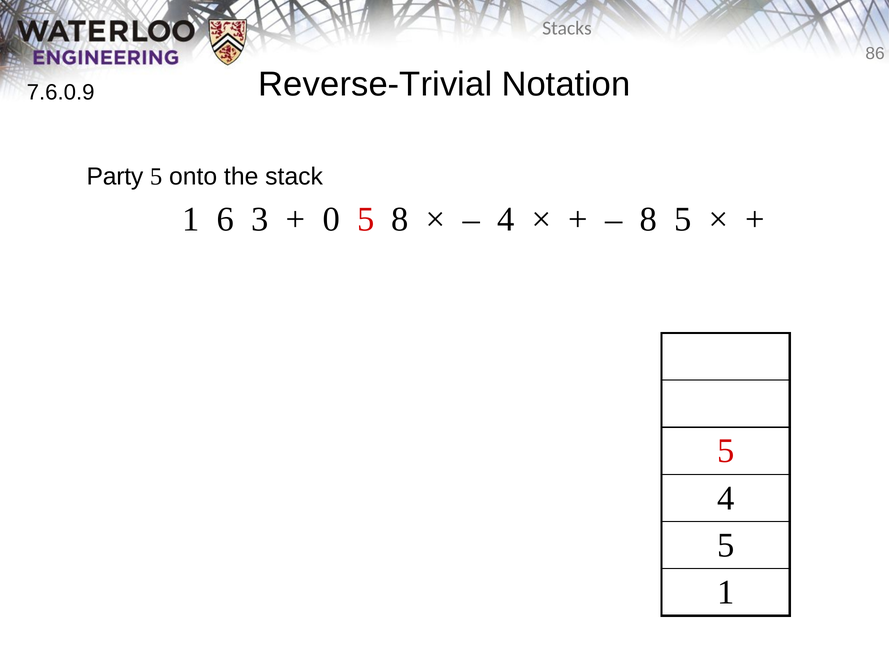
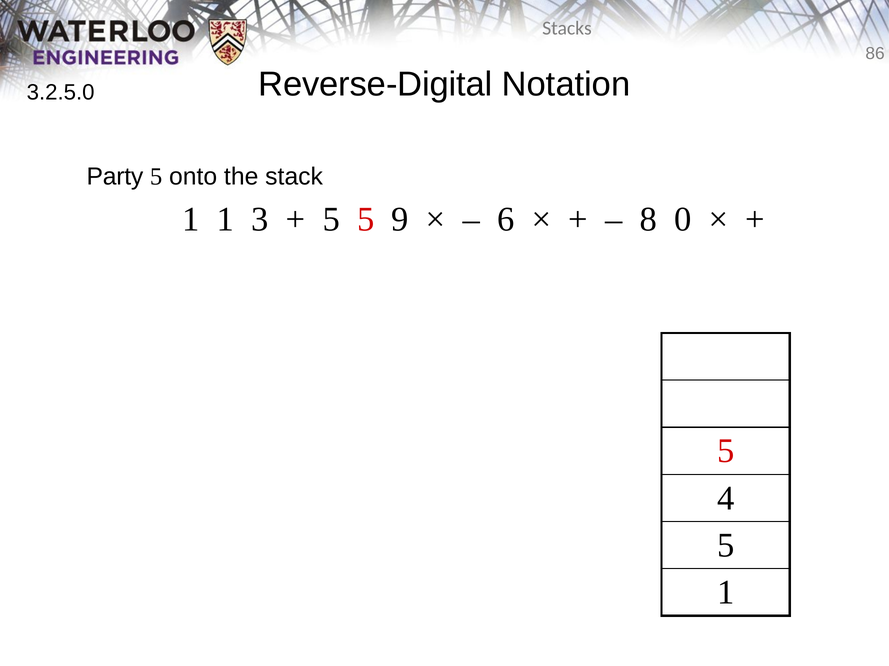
Reverse-Trivial: Reverse-Trivial -> Reverse-Digital
7.6.0.9: 7.6.0.9 -> 3.2.5.0
1 6: 6 -> 1
0 at (331, 220): 0 -> 5
5 8: 8 -> 9
4 at (506, 220): 4 -> 6
8 5: 5 -> 0
